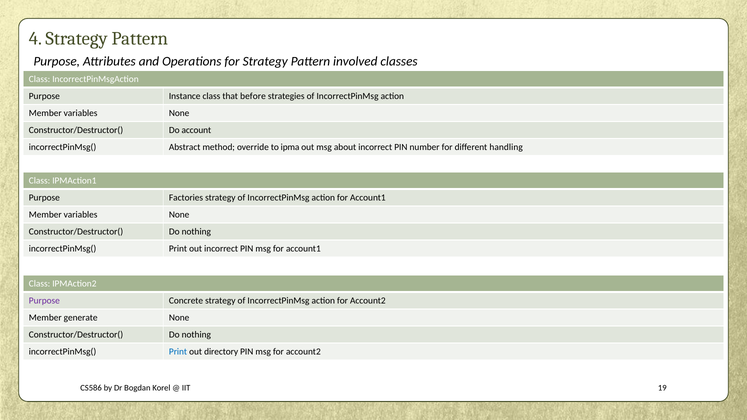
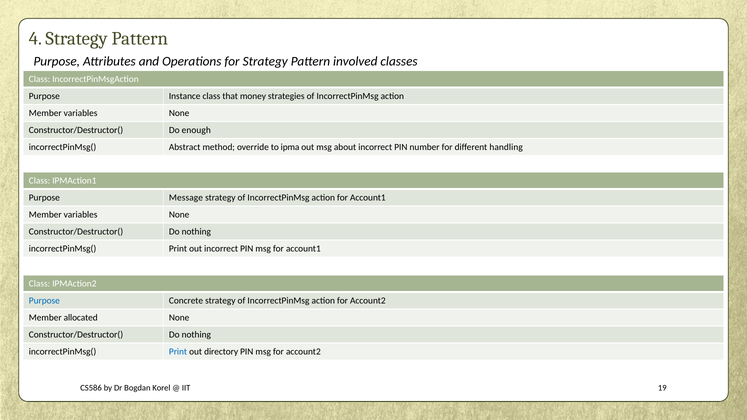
before: before -> money
account: account -> enough
Factories: Factories -> Message
Purpose at (44, 301) colour: purple -> blue
generate: generate -> allocated
